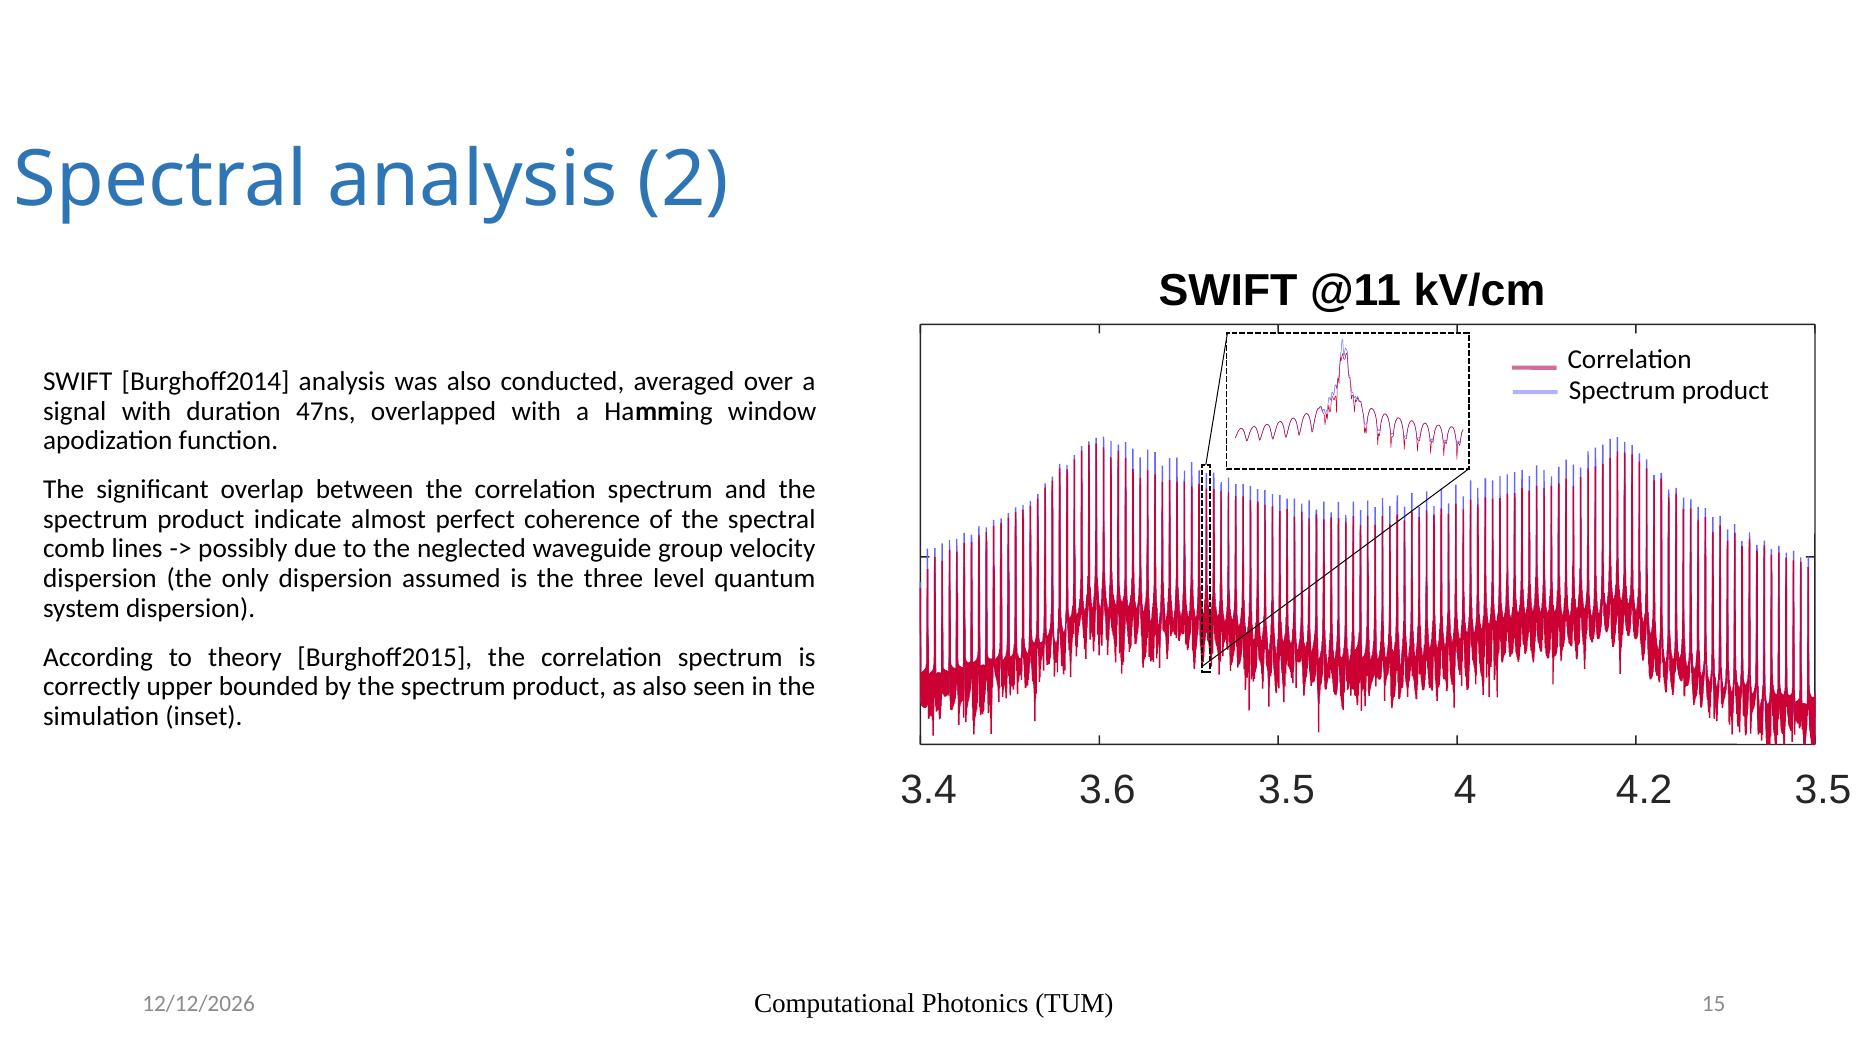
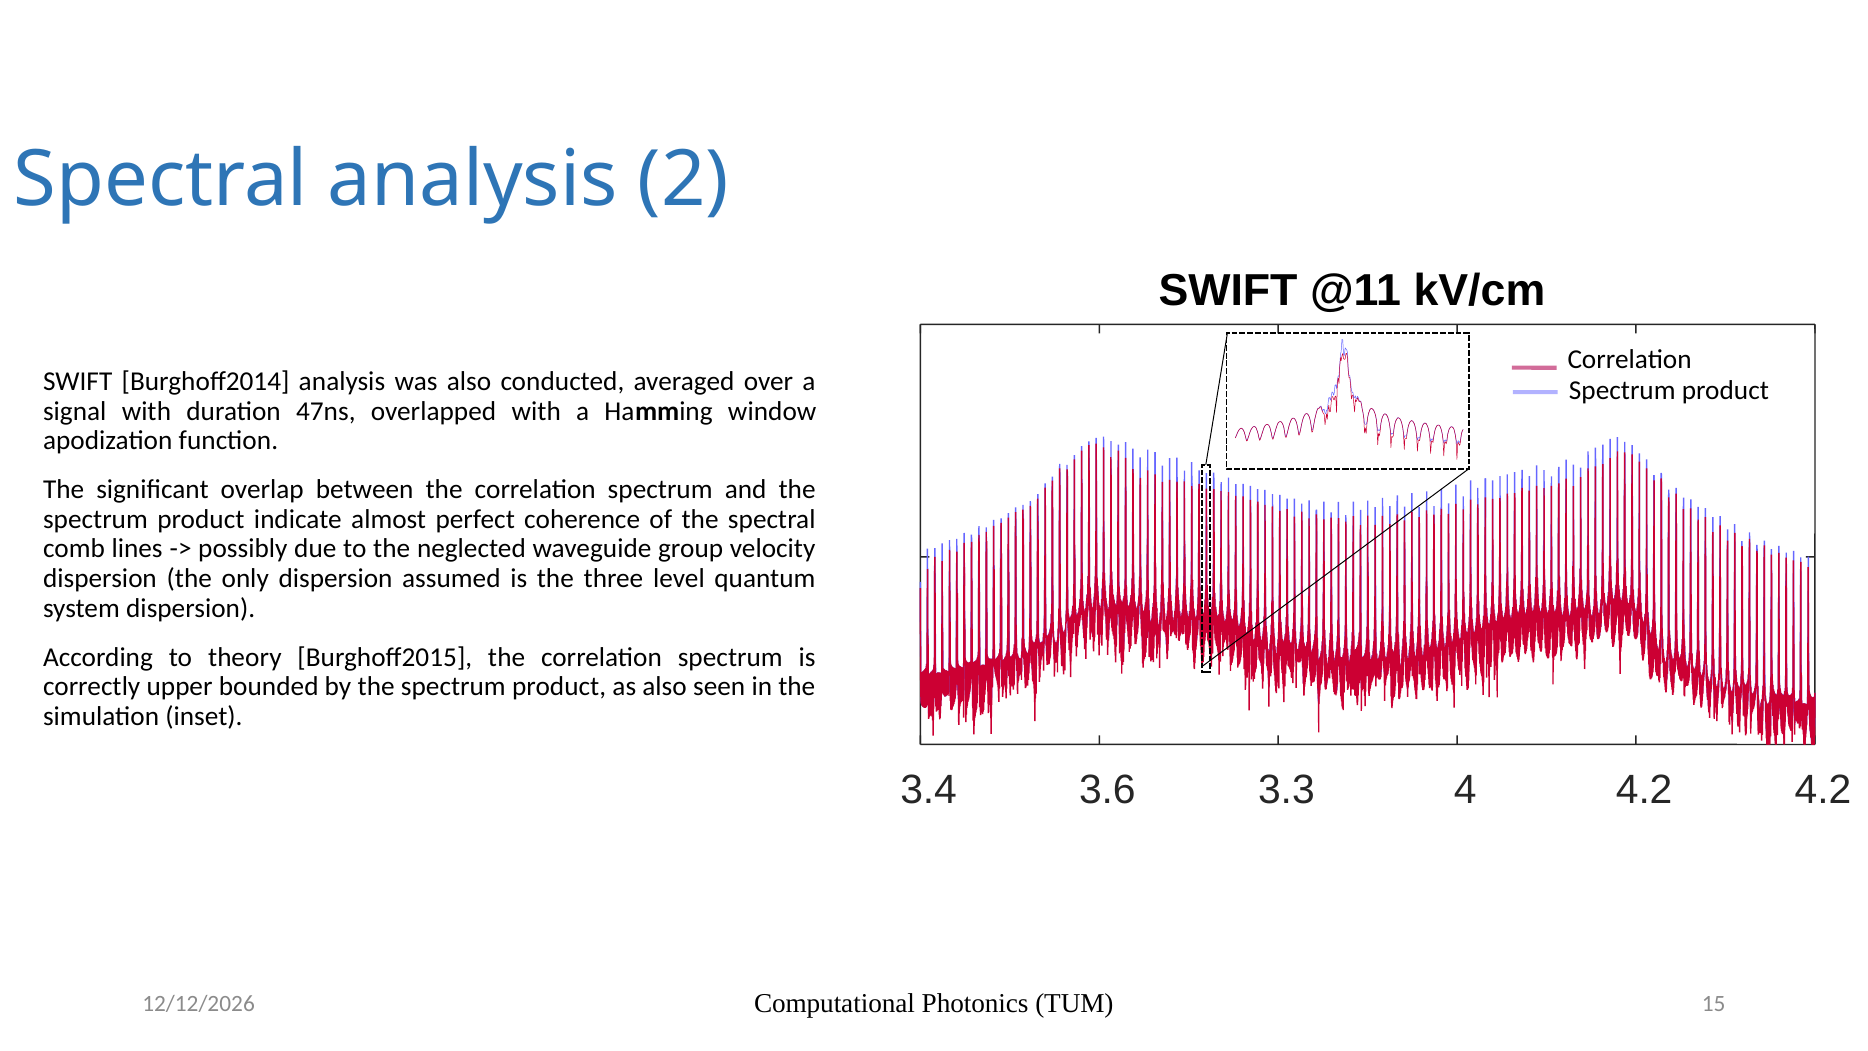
3.6 3.5: 3.5 -> 3.3
4.2 3.5: 3.5 -> 4.2
